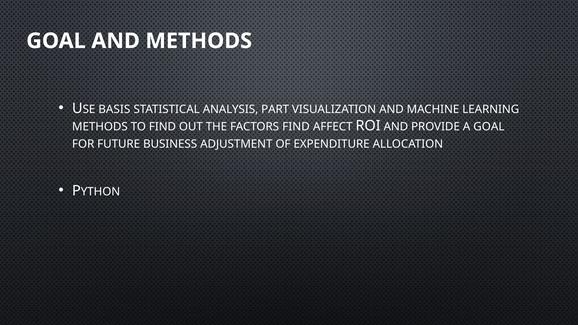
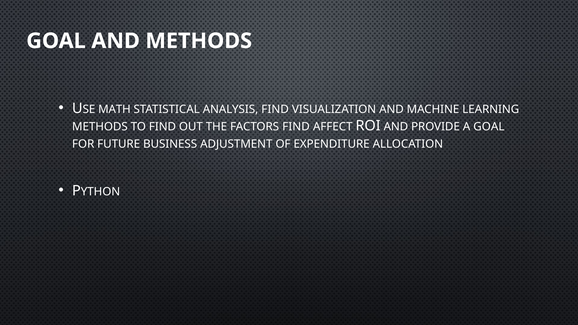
BASIS: BASIS -> MATH
ANALYSIS PART: PART -> FIND
